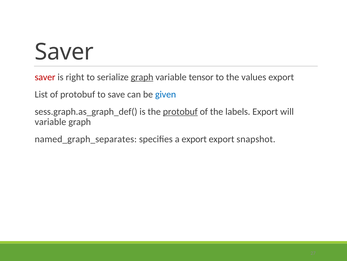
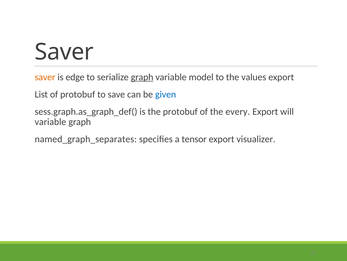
saver at (45, 77) colour: red -> orange
right: right -> edge
tensor: tensor -> model
protobuf at (180, 111) underline: present -> none
labels: labels -> every
a export: export -> tensor
snapshot: snapshot -> visualizer
